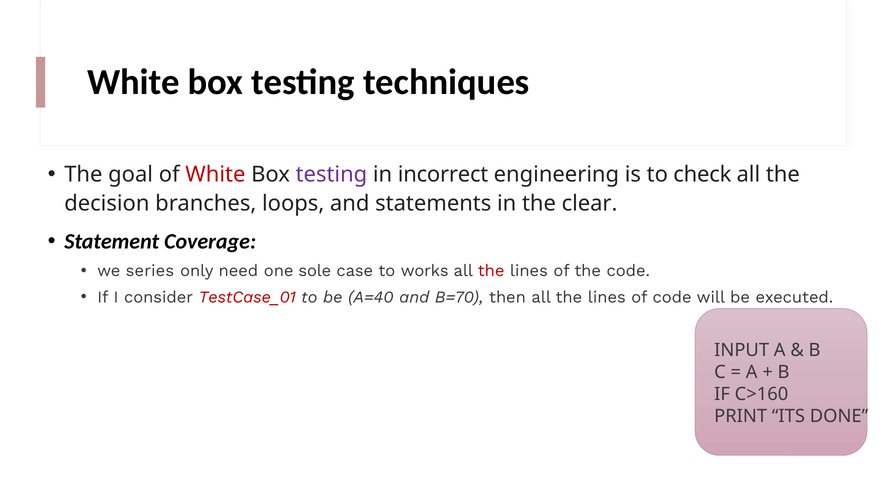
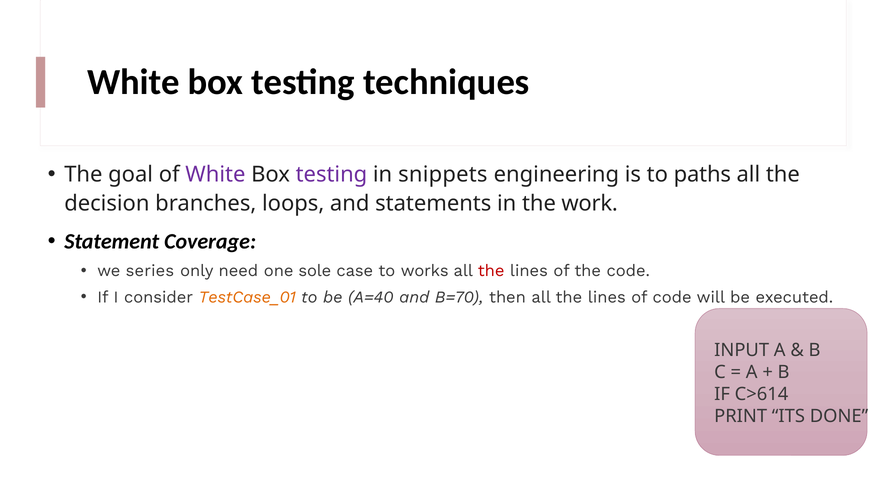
White at (215, 174) colour: red -> purple
incorrect: incorrect -> snippets
check: check -> paths
clear: clear -> work
TestCase_01 colour: red -> orange
C>160: C>160 -> C>614
